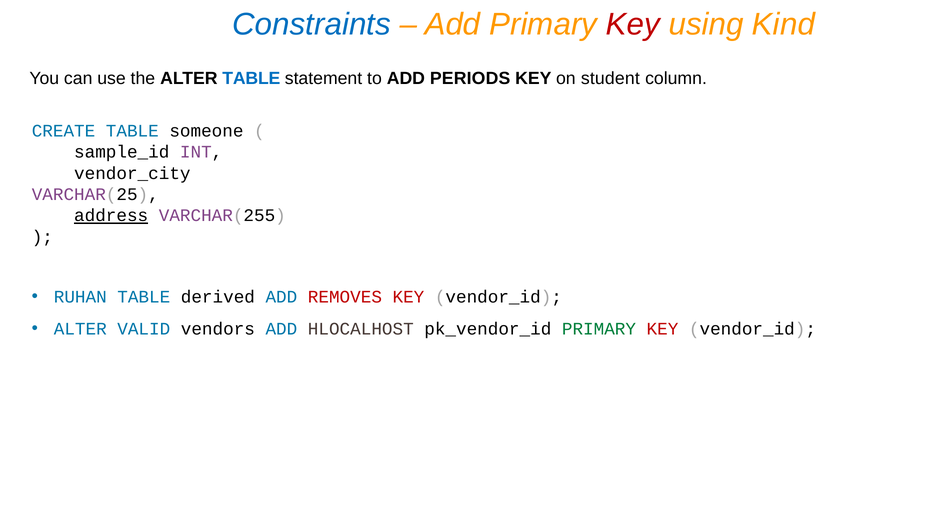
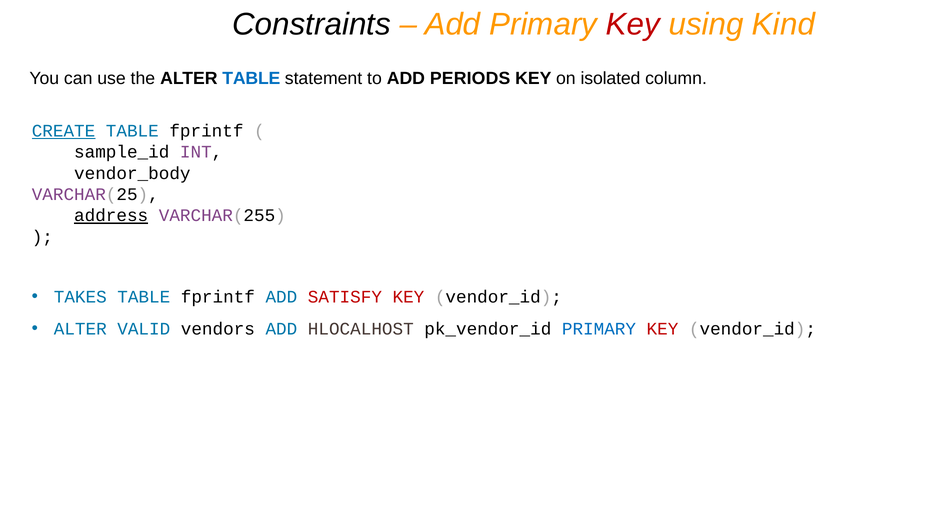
Constraints colour: blue -> black
student: student -> isolated
CREATE underline: none -> present
someone at (206, 131): someone -> fprintf
vendor_city: vendor_city -> vendor_body
RUHAN: RUHAN -> TAKES
derived at (218, 297): derived -> fprintf
REMOVES: REMOVES -> SATISFY
PRIMARY at (599, 329) colour: green -> blue
